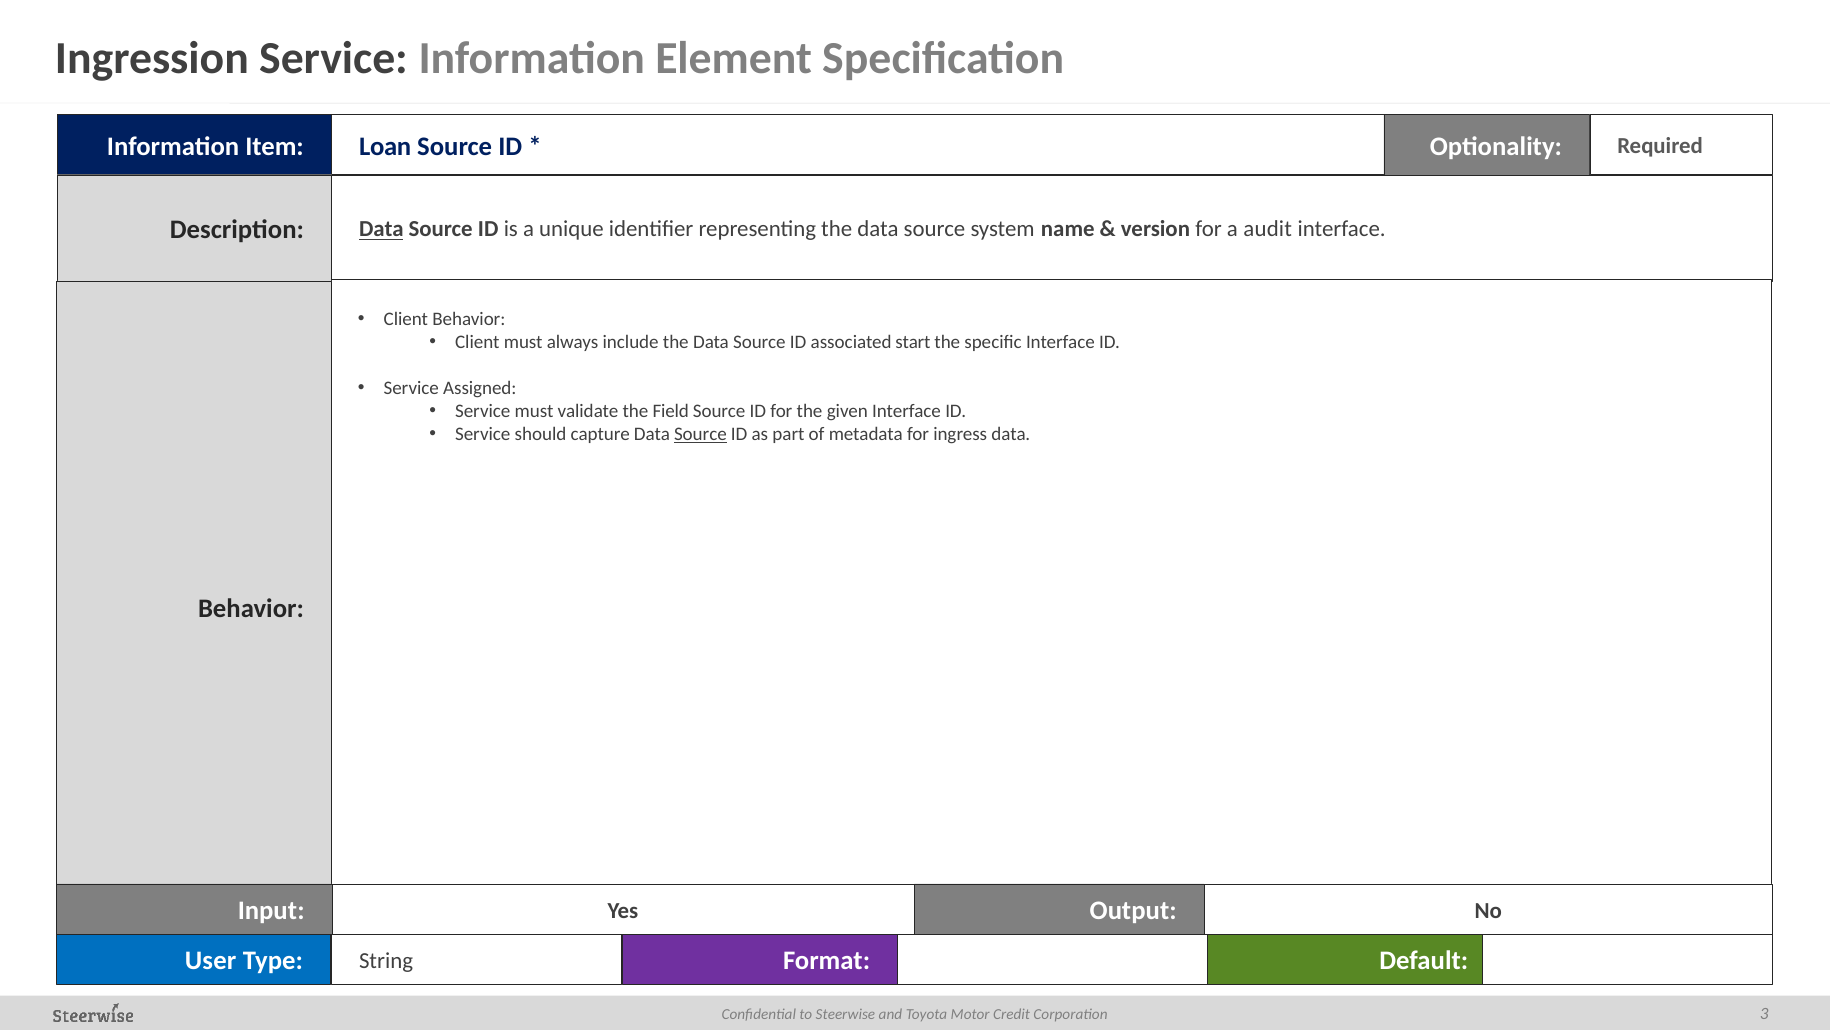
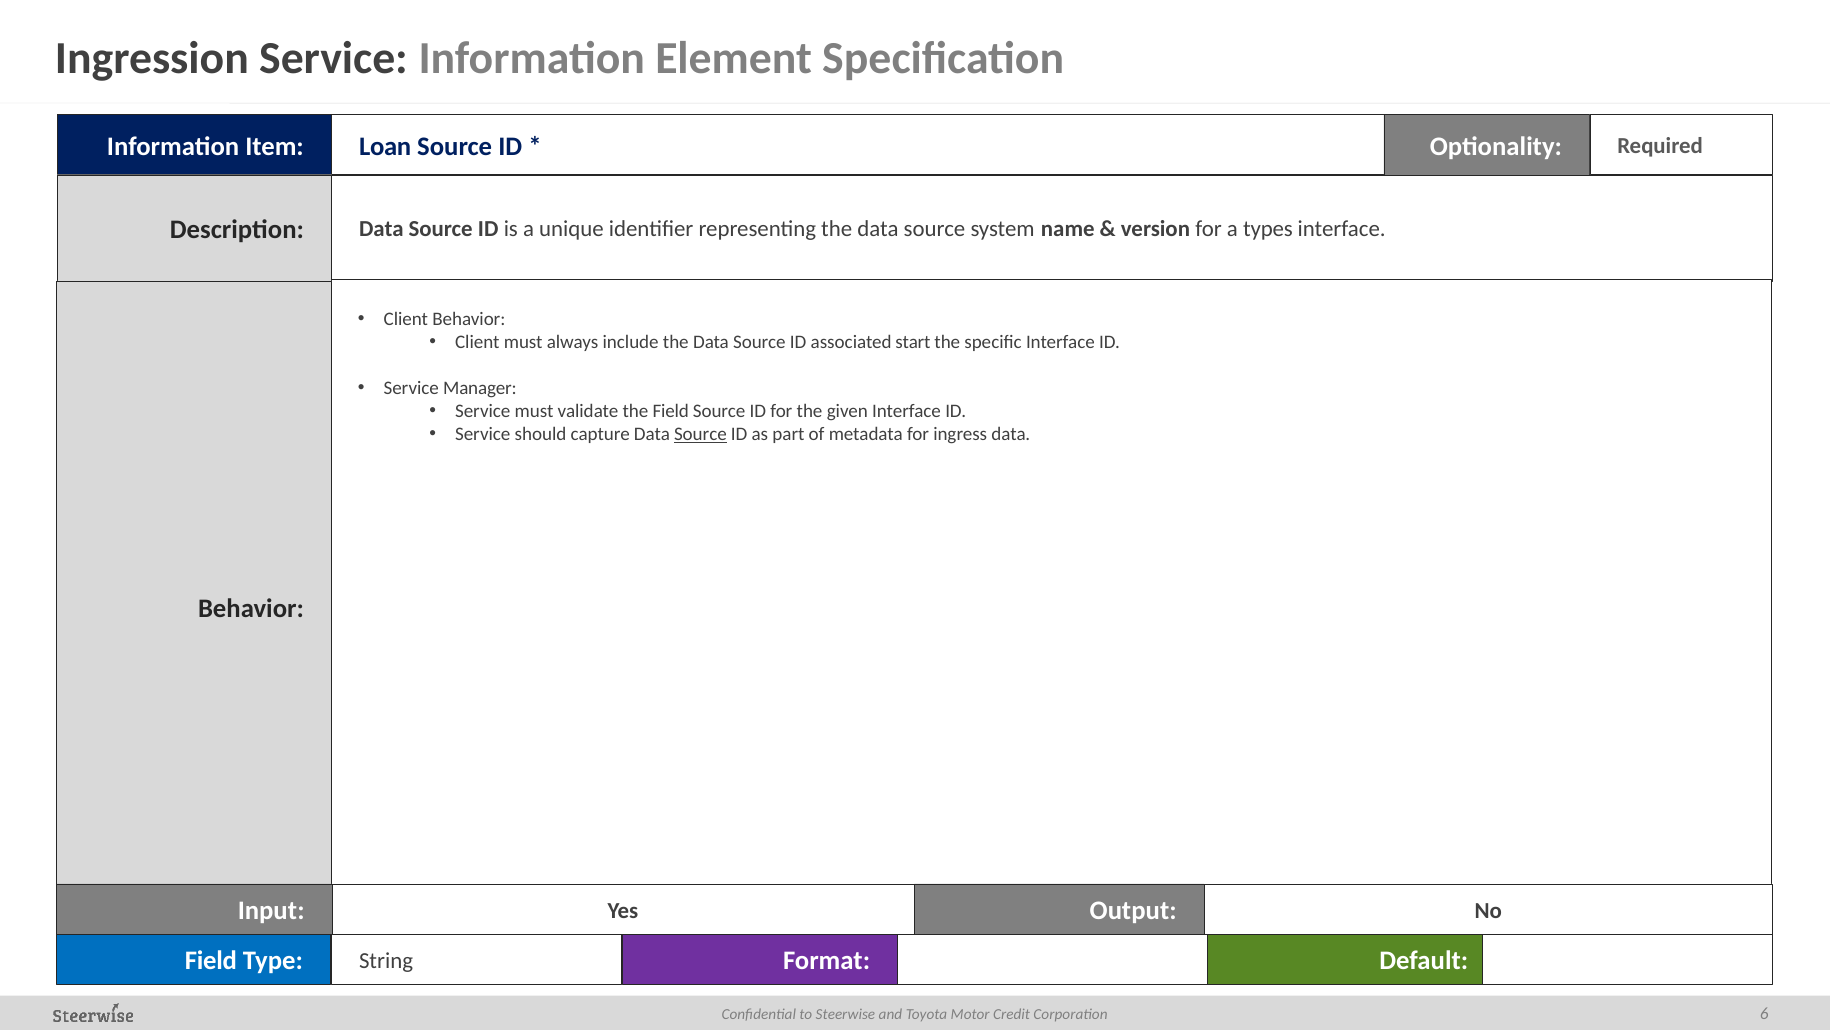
Data at (381, 229) underline: present -> none
audit: audit -> types
Assigned: Assigned -> Manager
User at (211, 960): User -> Field
3: 3 -> 6
